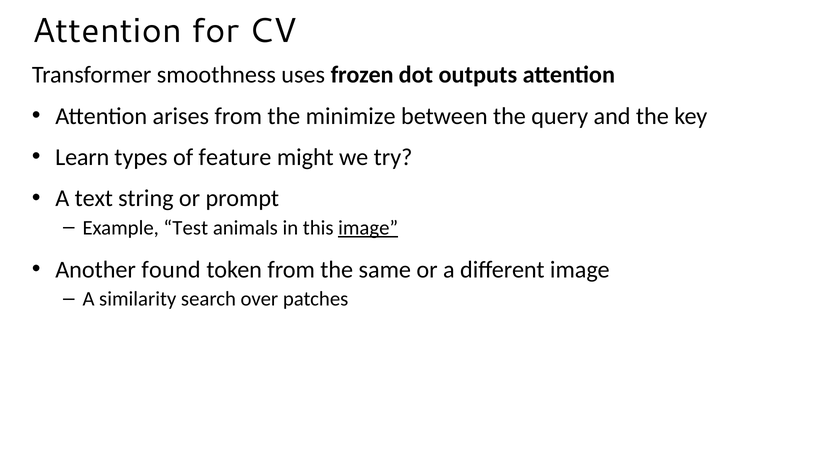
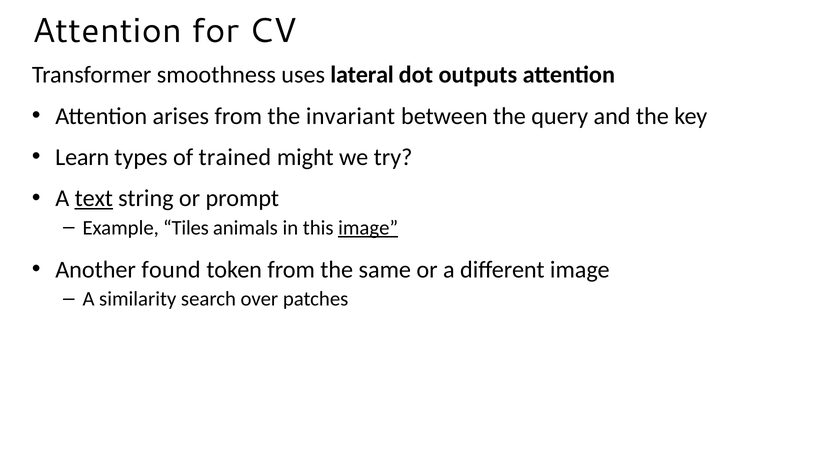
frozen: frozen -> lateral
minimize: minimize -> invariant
feature: feature -> trained
text underline: none -> present
Test: Test -> Tiles
